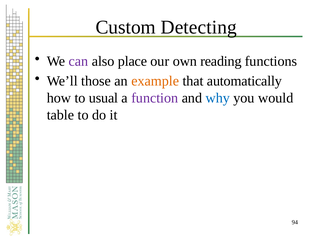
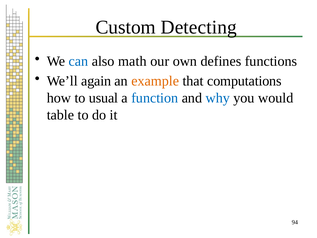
can colour: purple -> blue
place: place -> math
reading: reading -> defines
those: those -> again
automatically: automatically -> computations
function colour: purple -> blue
